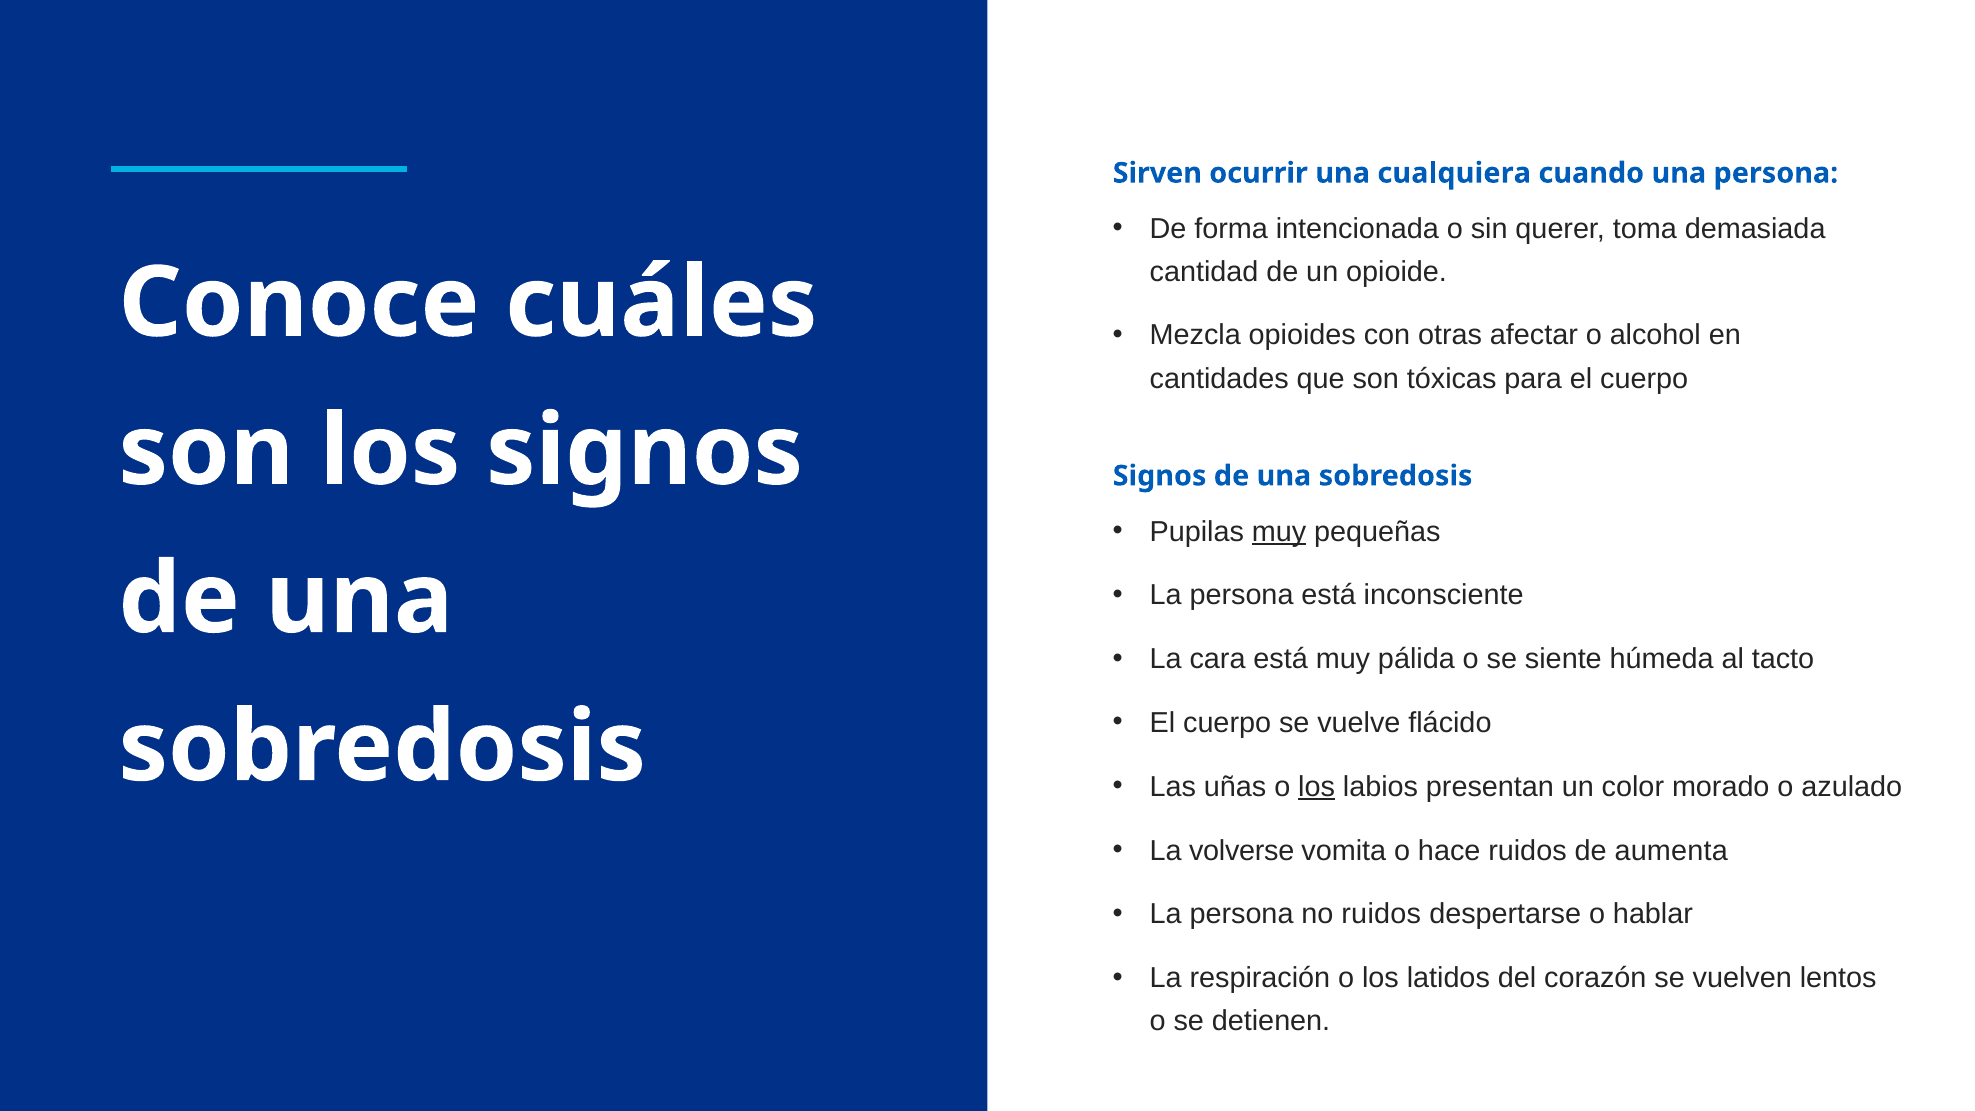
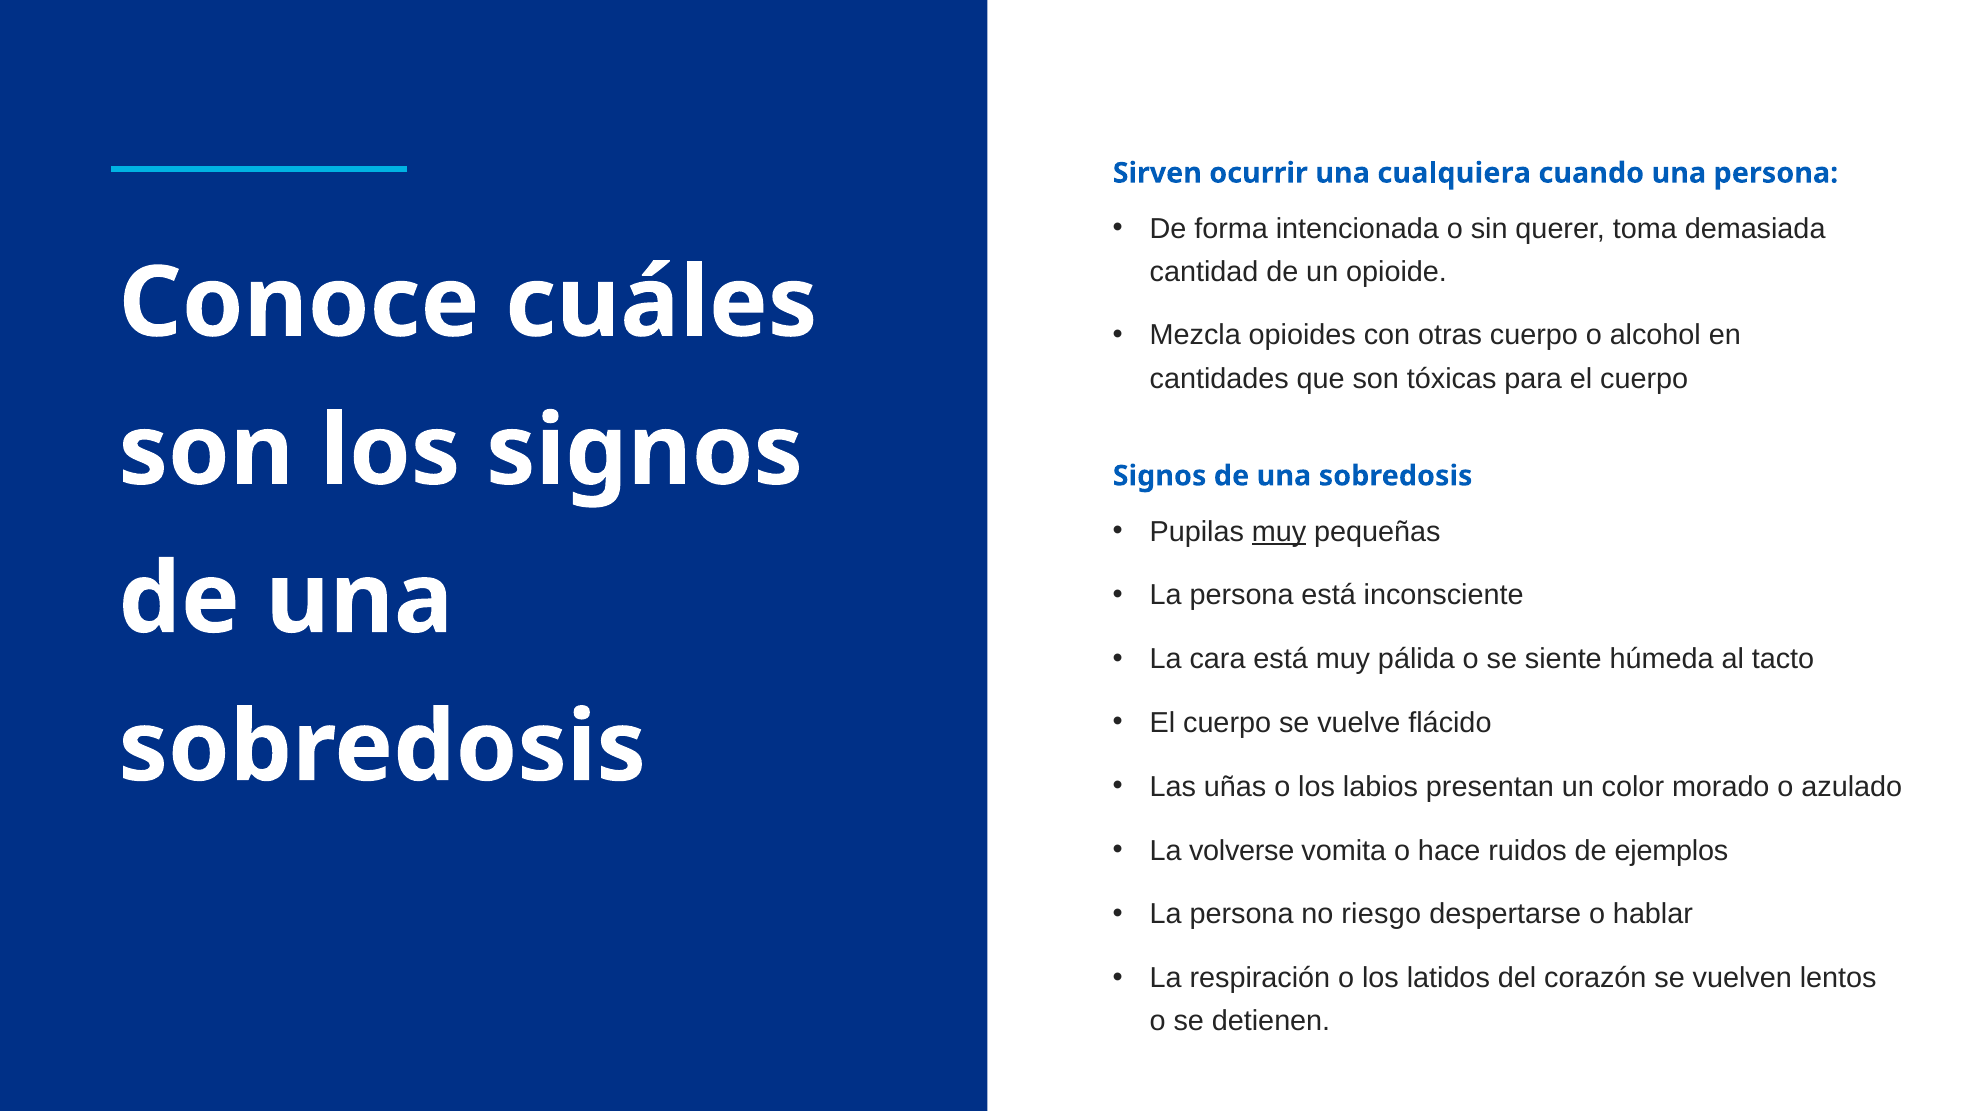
otras afectar: afectar -> cuerpo
los at (1317, 787) underline: present -> none
aumenta: aumenta -> ejemplos
no ruidos: ruidos -> riesgo
